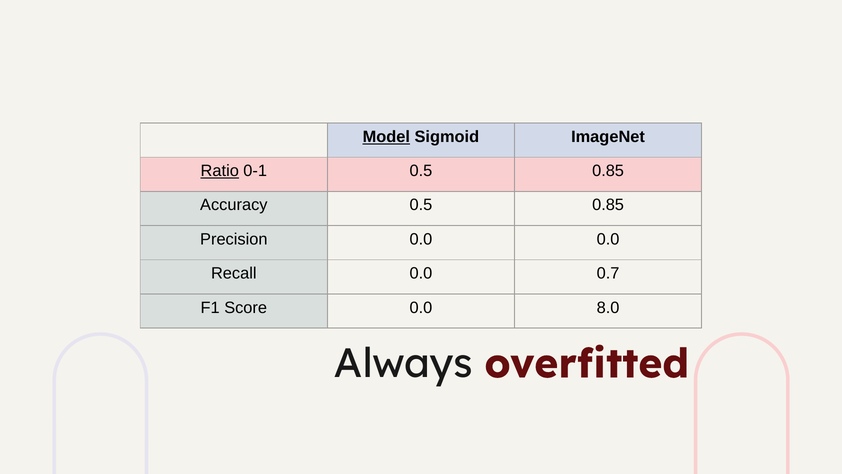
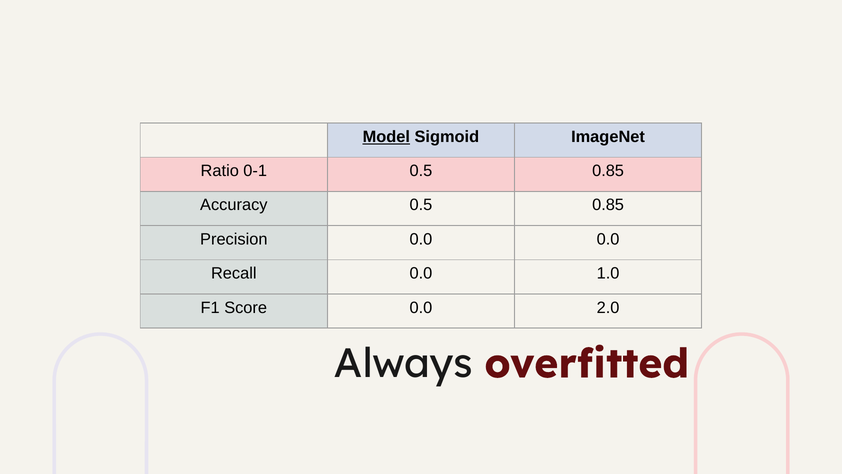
Ratio underline: present -> none
0.7: 0.7 -> 1.0
8.0: 8.0 -> 2.0
